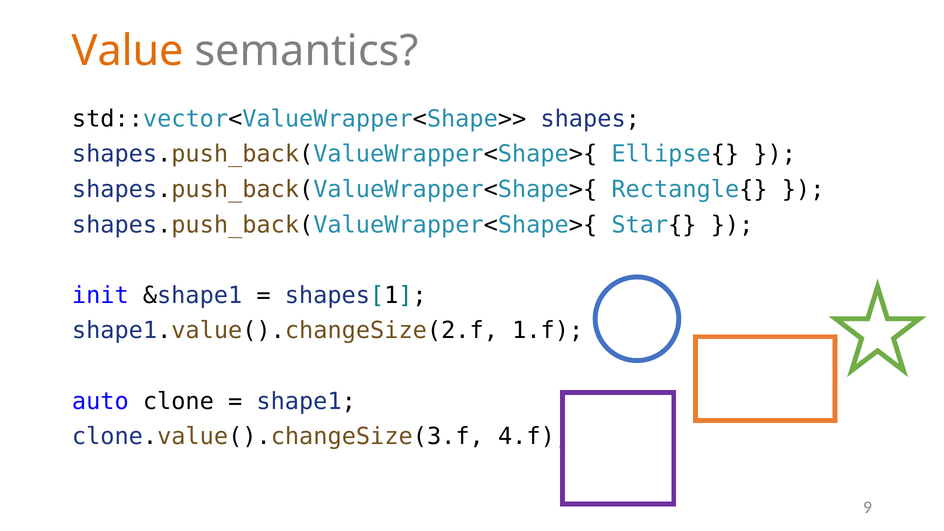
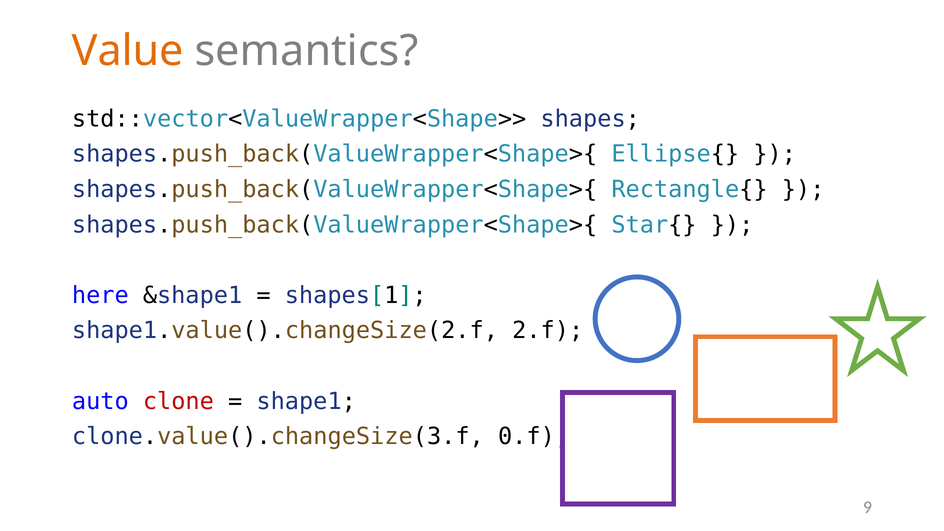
init: init -> here
1.f: 1.f -> 2.f
clone colour: black -> red
4.f: 4.f -> 0.f
